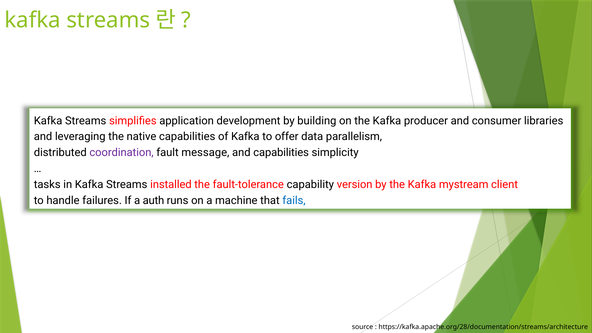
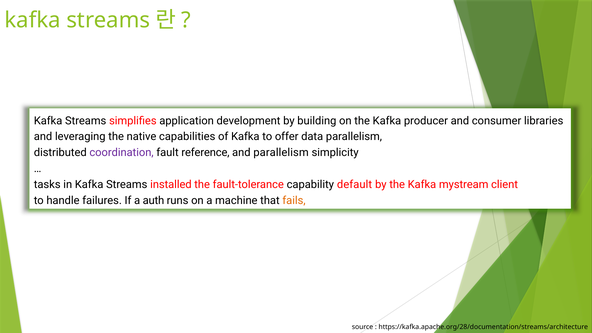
message: message -> reference
and capabilities: capabilities -> parallelism
version: version -> default
fails colour: blue -> orange
